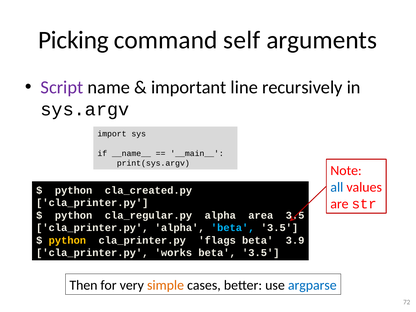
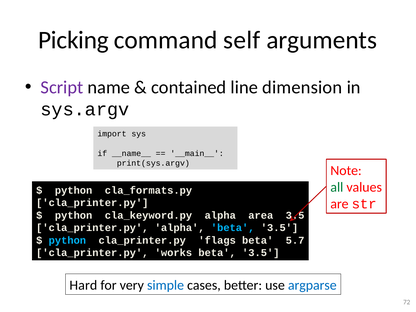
important: important -> contained
recursively: recursively -> dimension
all colour: blue -> green
cla_created.py: cla_created.py -> cla_formats.py
cla_regular.py: cla_regular.py -> cla_keyword.py
python at (67, 240) colour: yellow -> light blue
3.9: 3.9 -> 5.7
Then: Then -> Hard
simple colour: orange -> blue
